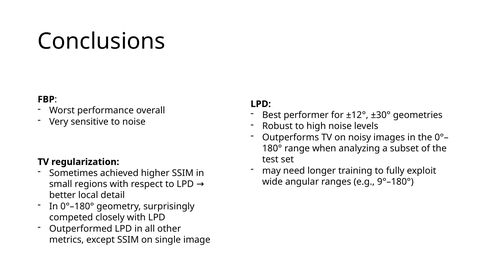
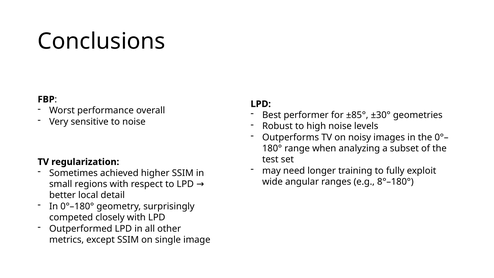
±12°: ±12° -> ±85°
9°–180°: 9°–180° -> 8°–180°
